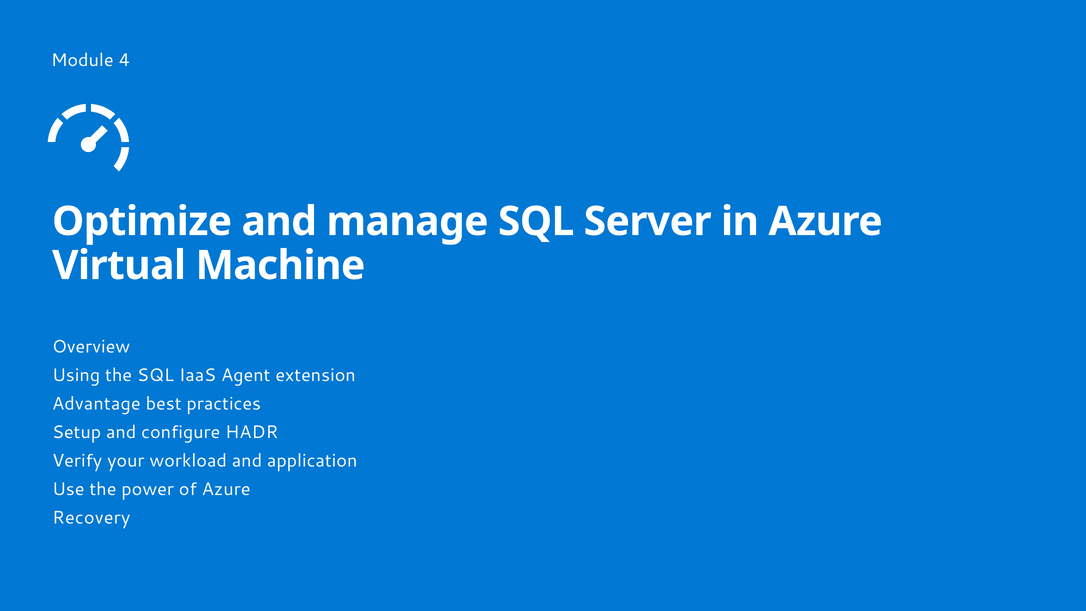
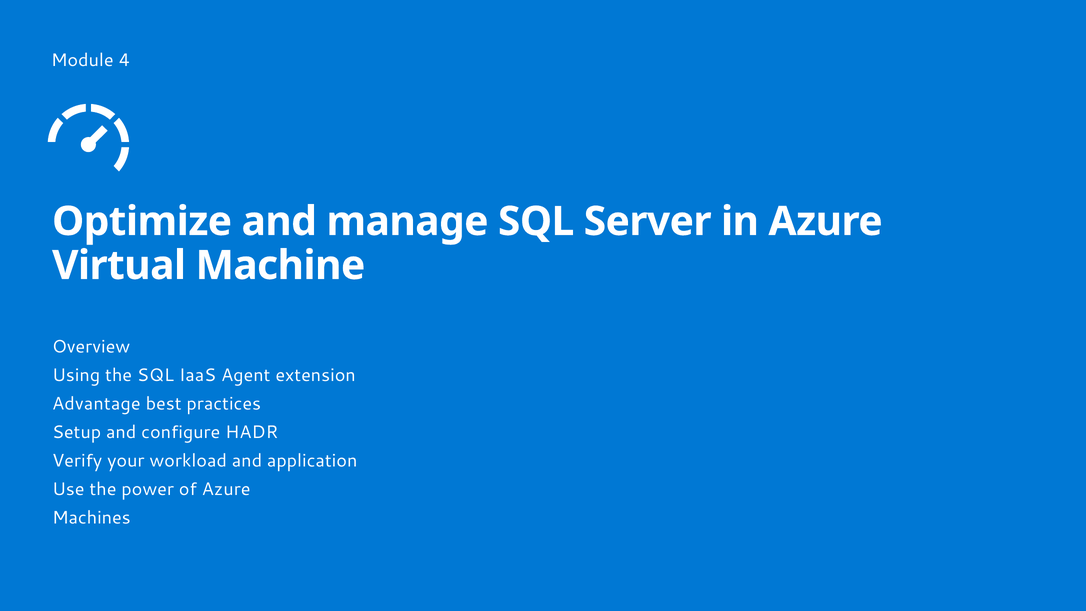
Recovery: Recovery -> Machines
